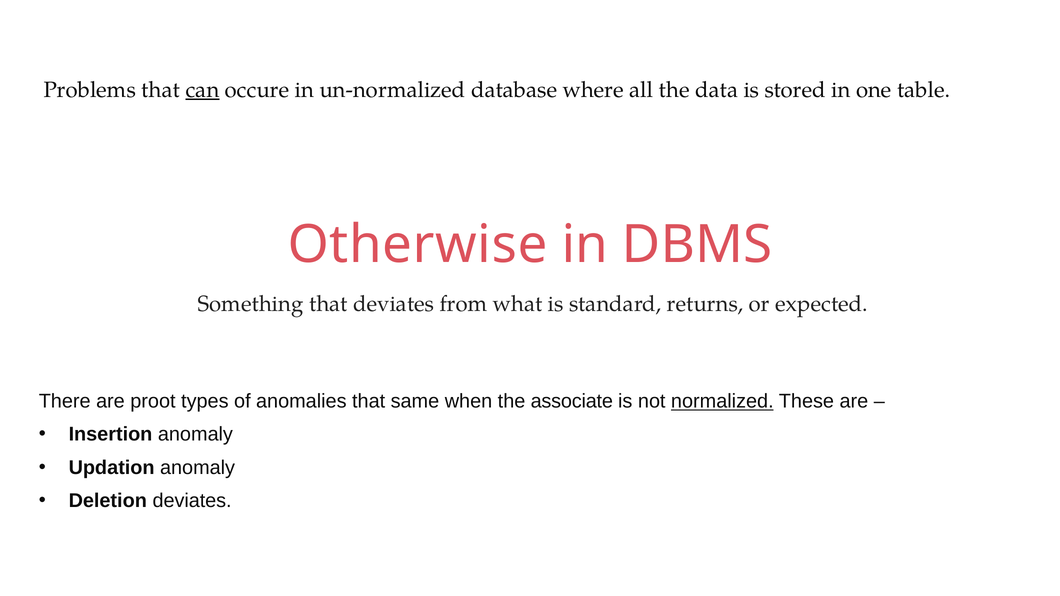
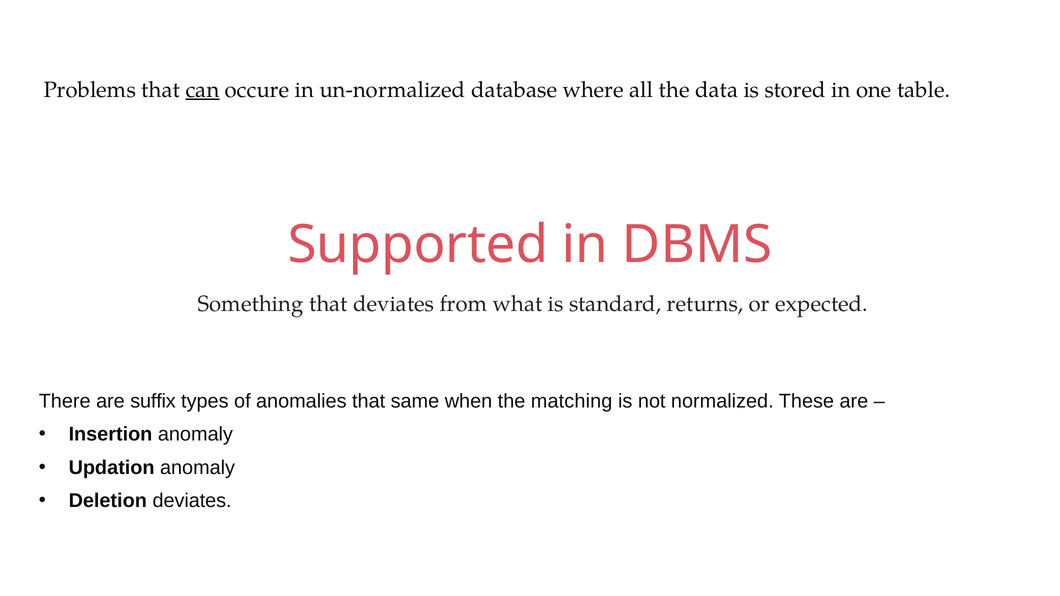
Otherwise: Otherwise -> Supported
proot: proot -> suffix
associate: associate -> matching
normalized underline: present -> none
